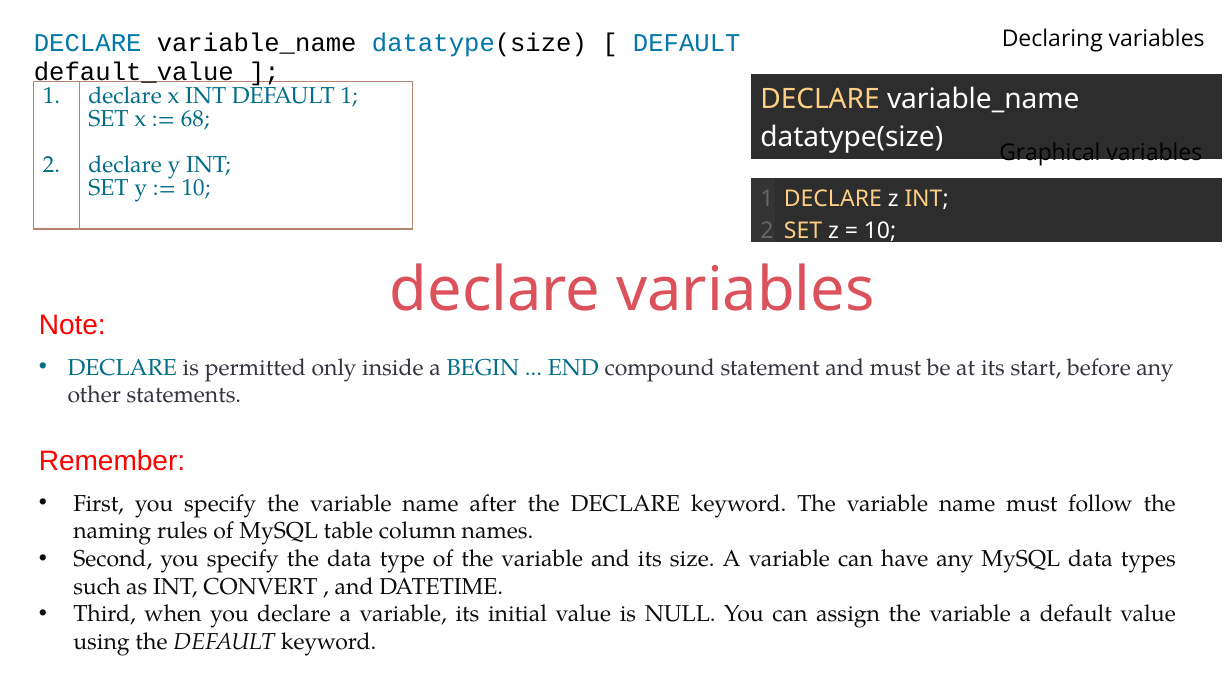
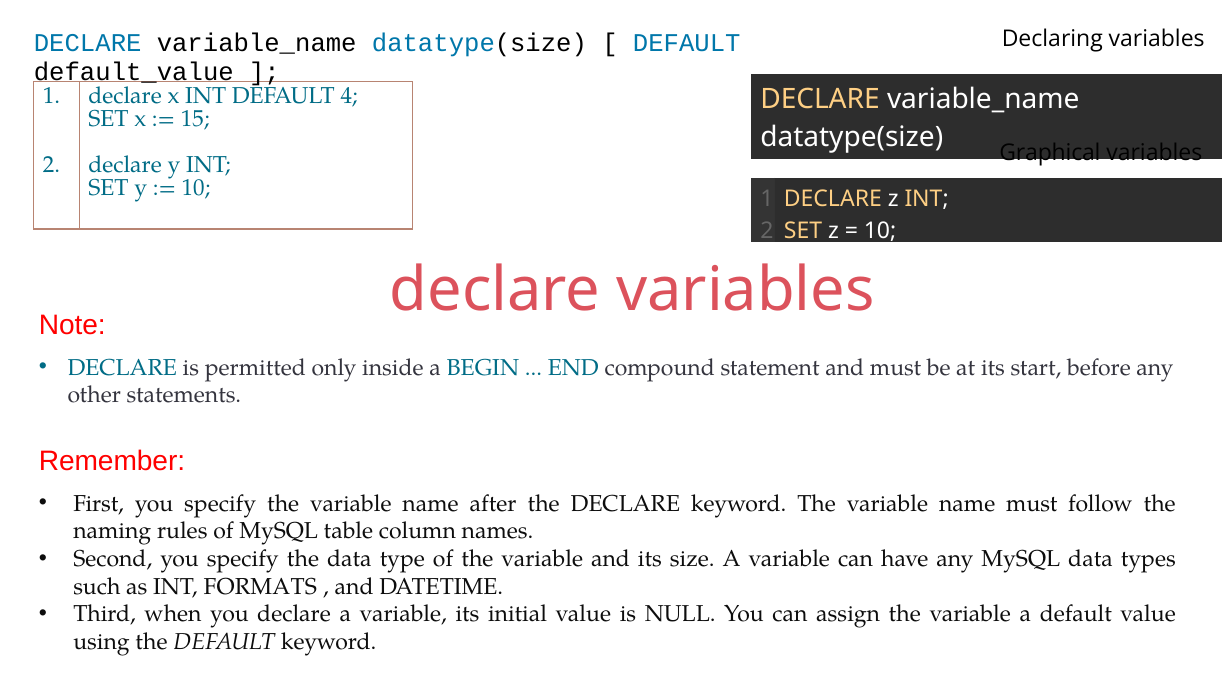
DEFAULT 1: 1 -> 4
68: 68 -> 15
CONVERT: CONVERT -> FORMATS
